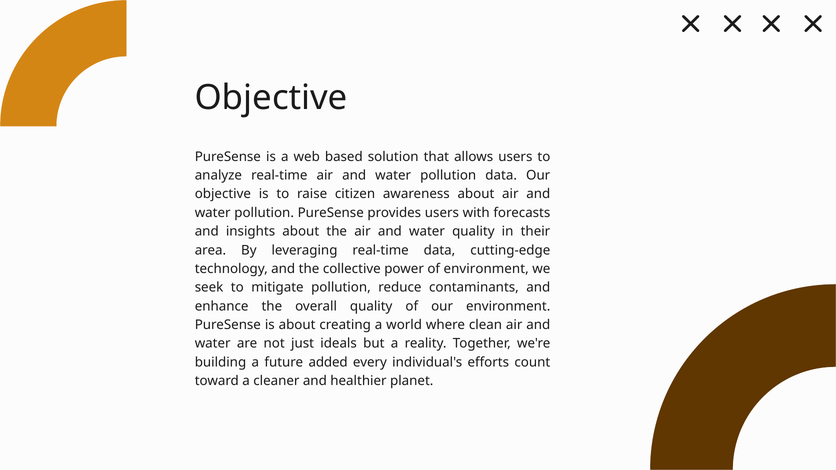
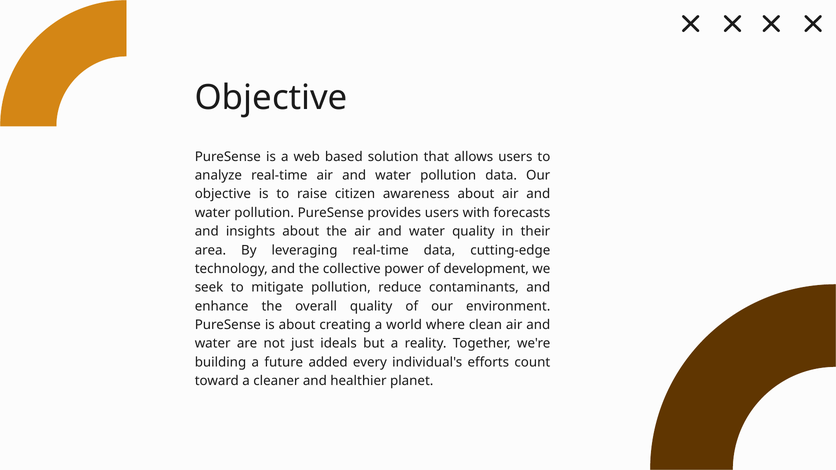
of environment: environment -> development
